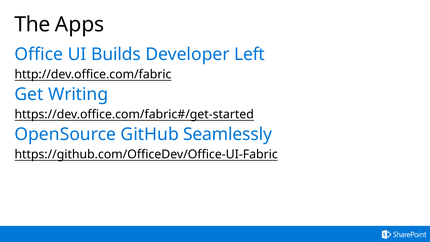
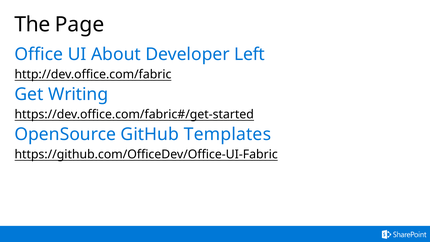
Apps: Apps -> Page
Builds: Builds -> About
Seamlessly: Seamlessly -> Templates
